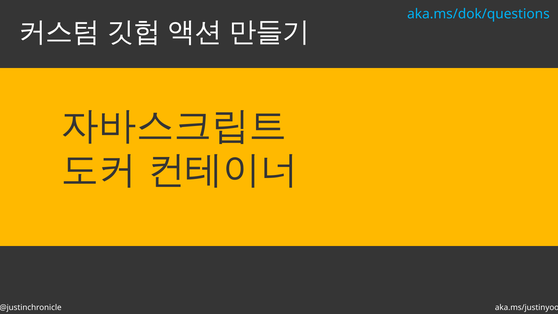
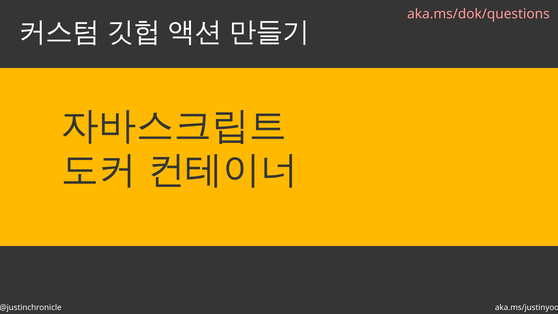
aka.ms/dok/questions colour: light blue -> pink
